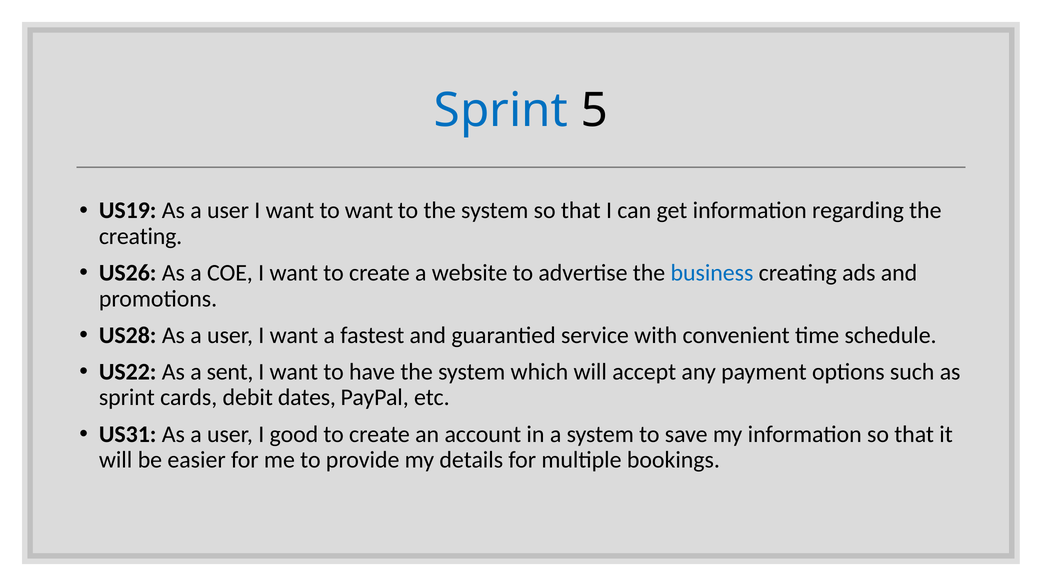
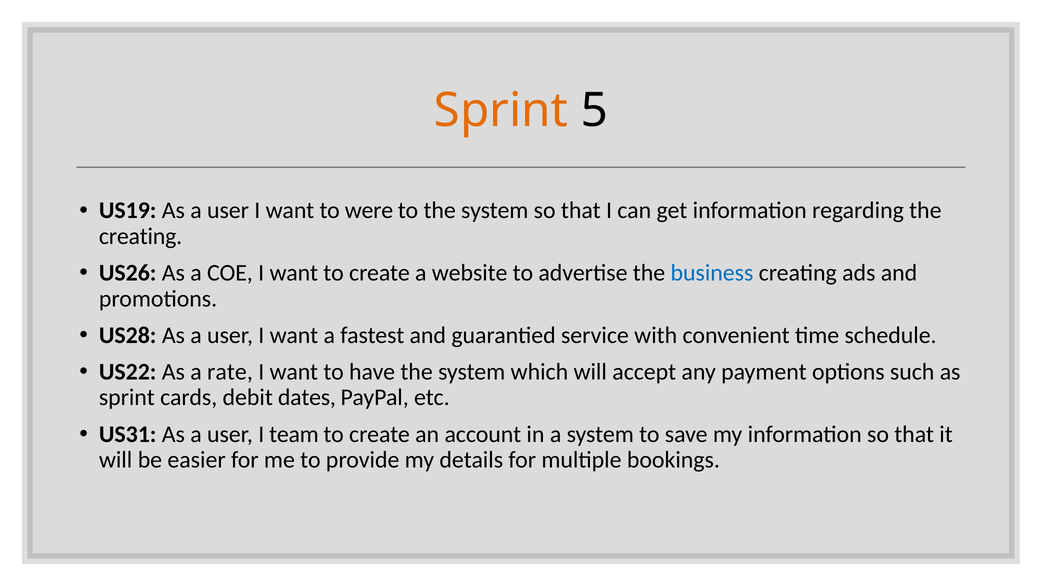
Sprint at (501, 110) colour: blue -> orange
to want: want -> were
sent: sent -> rate
good: good -> team
